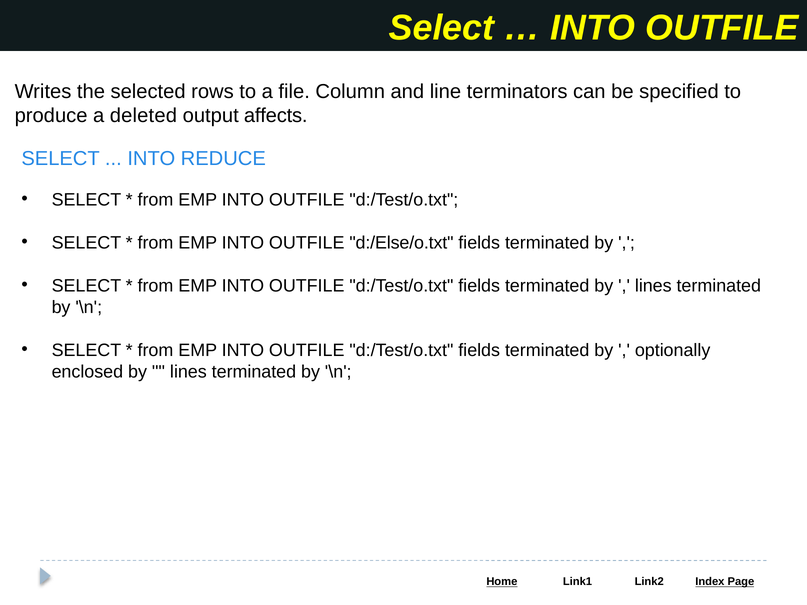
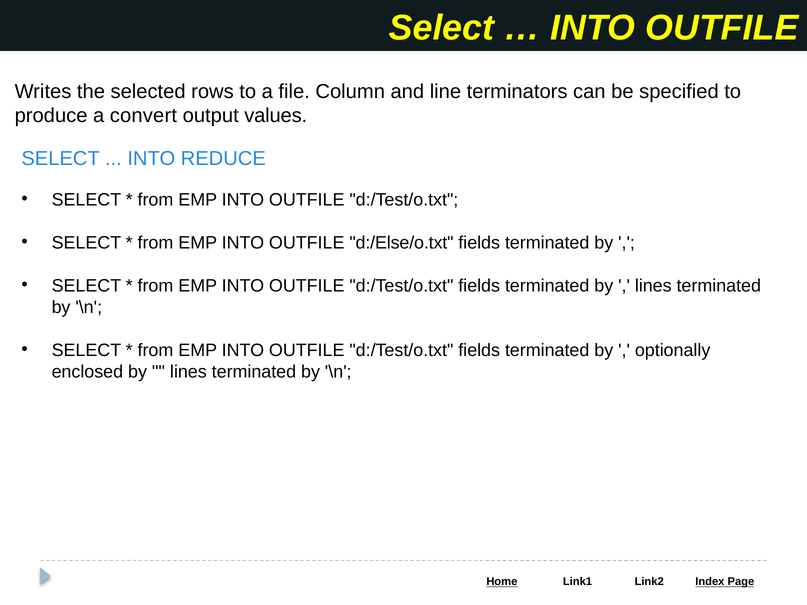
deleted: deleted -> convert
affects: affects -> values
